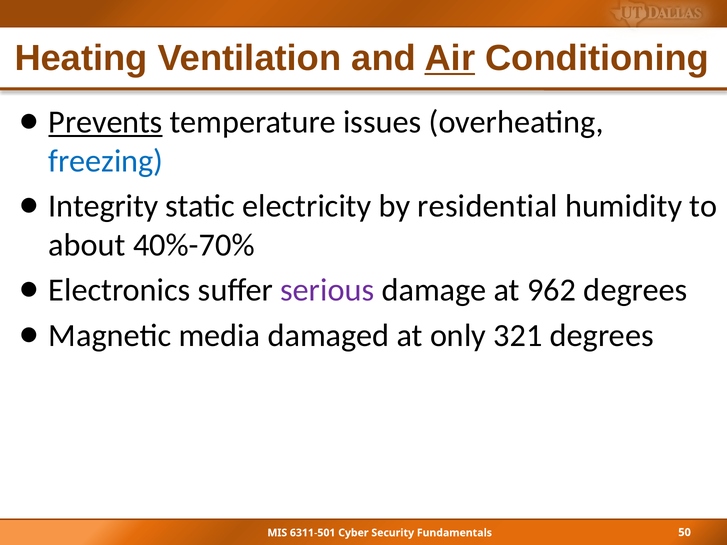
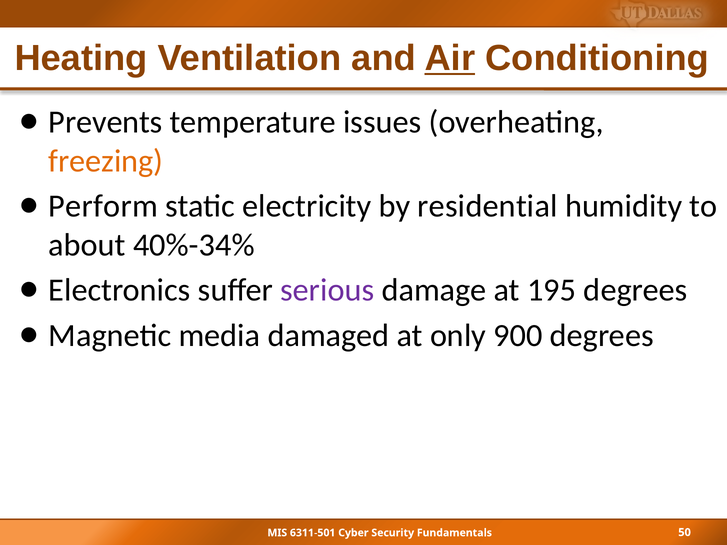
Prevents underline: present -> none
freezing colour: blue -> orange
Integrity: Integrity -> Perform
40%-70%: 40%-70% -> 40%-34%
962: 962 -> 195
321: 321 -> 900
